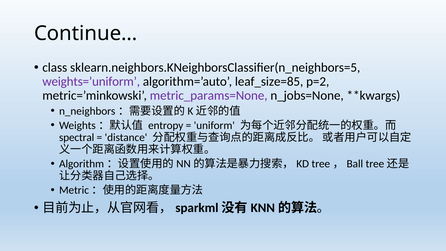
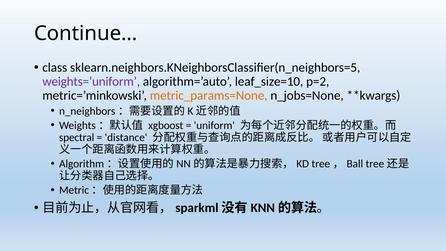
leaf_size=85: leaf_size=85 -> leaf_size=10
metric_params=None colour: purple -> orange
entropy: entropy -> xgboost
